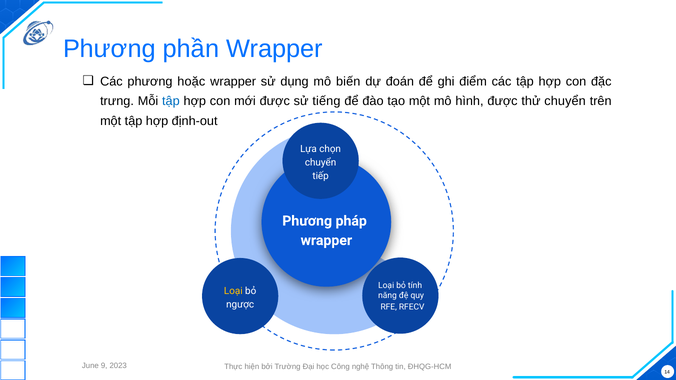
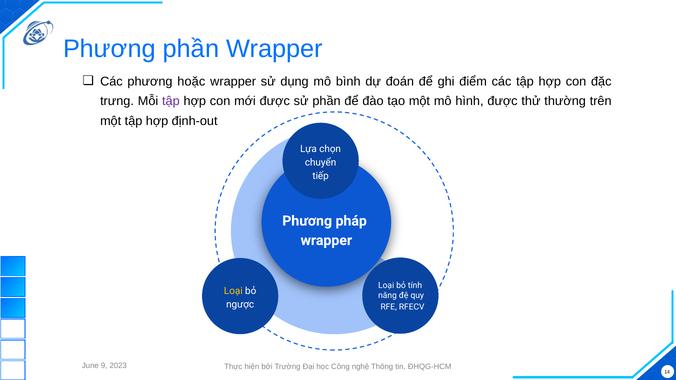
biến: biến -> bình
tập at (171, 101) colour: blue -> purple
sử tiếng: tiếng -> phần
thử chuyển: chuyển -> thường
